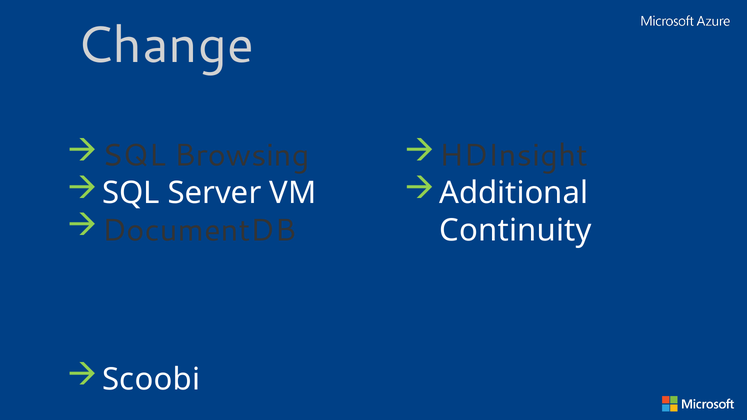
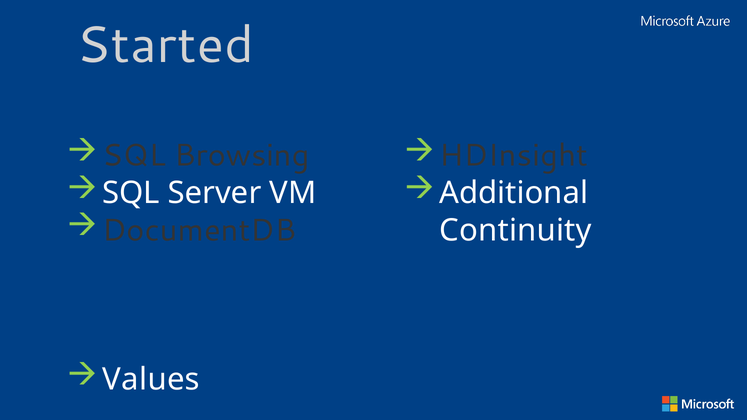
Change: Change -> Started
Scoobi: Scoobi -> Values
